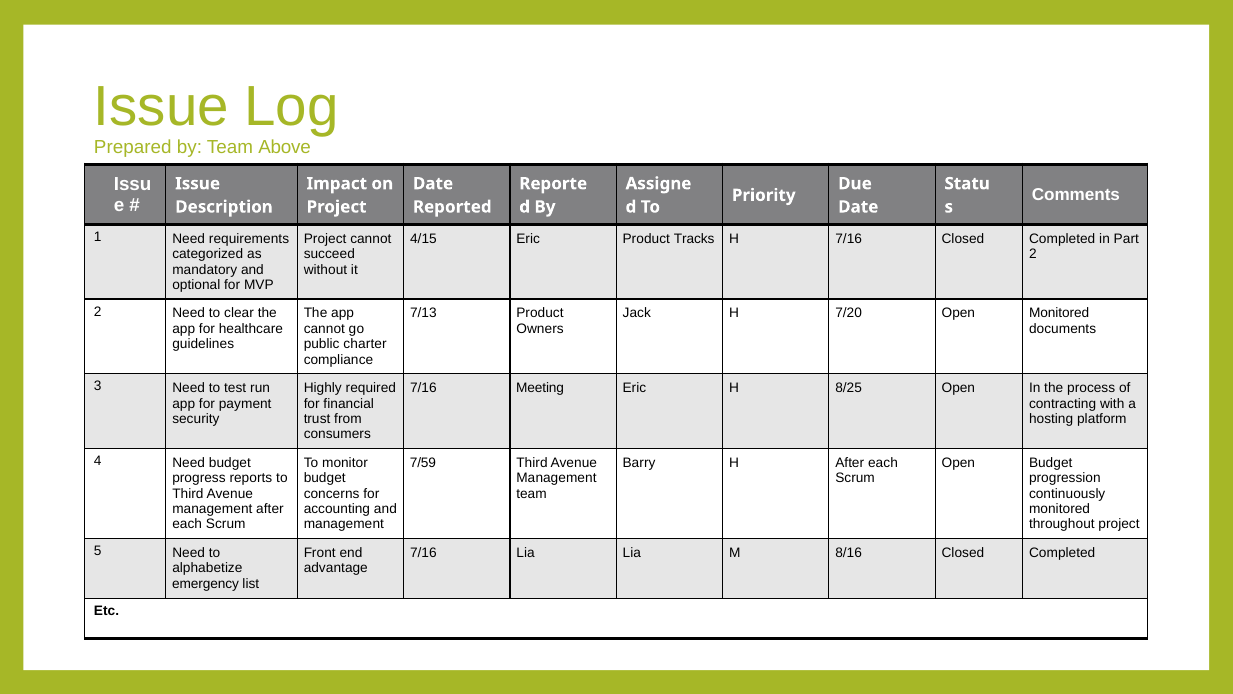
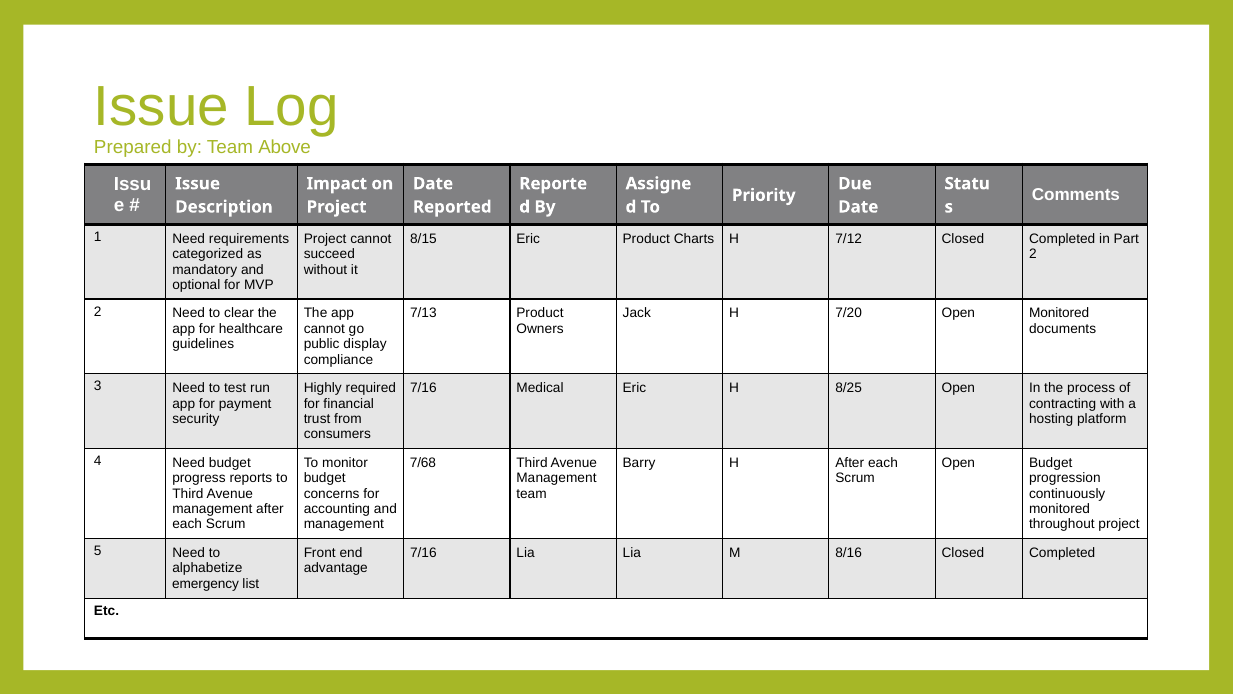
4/15: 4/15 -> 8/15
Tracks: Tracks -> Charts
H 7/16: 7/16 -> 7/12
charter: charter -> display
Meeting: Meeting -> Medical
7/59: 7/59 -> 7/68
